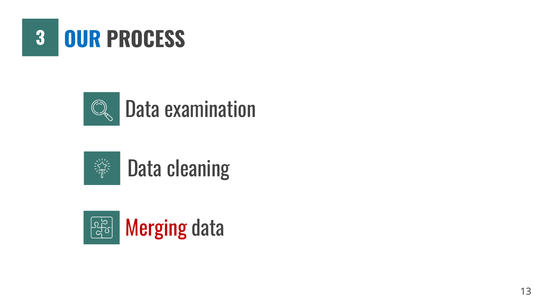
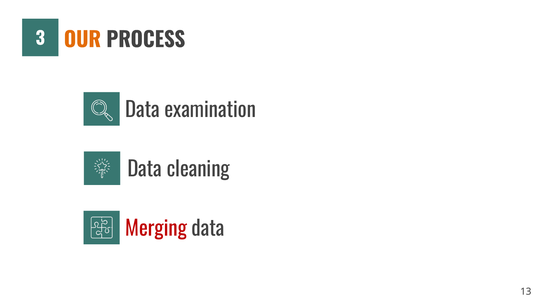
OUR colour: blue -> orange
